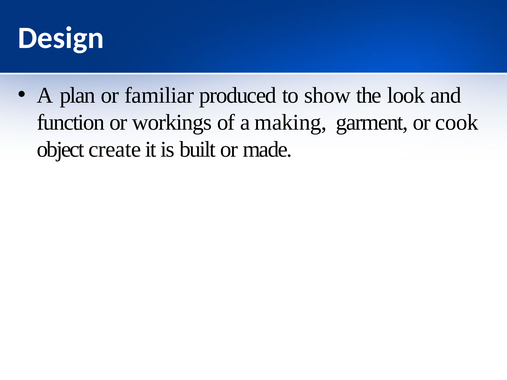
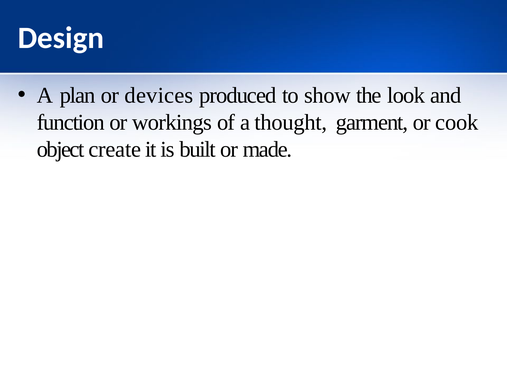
familiar: familiar -> devices
making: making -> thought
